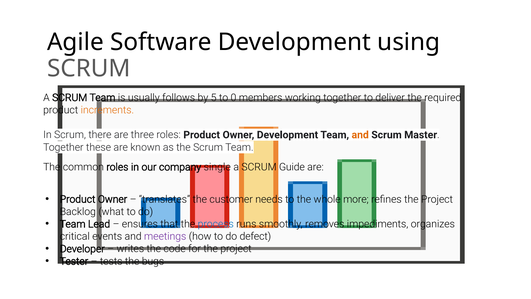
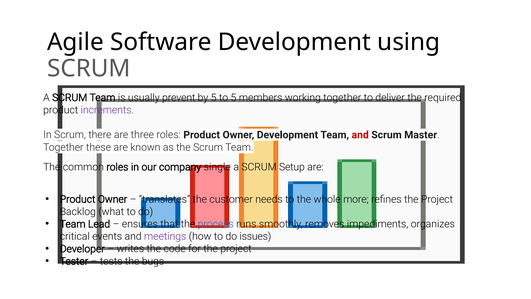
follows: follows -> prevent
to 0: 0 -> 5
increments colour: orange -> purple
and at (360, 135) colour: orange -> red
Guide: Guide -> Setup
defect: defect -> issues
